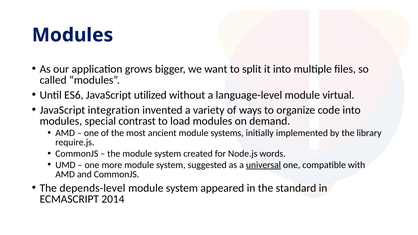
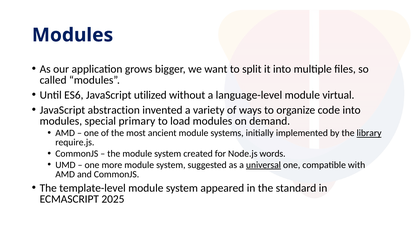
integration: integration -> abstraction
contrast: contrast -> primary
library underline: none -> present
depends-level: depends-level -> template-level
2014: 2014 -> 2025
